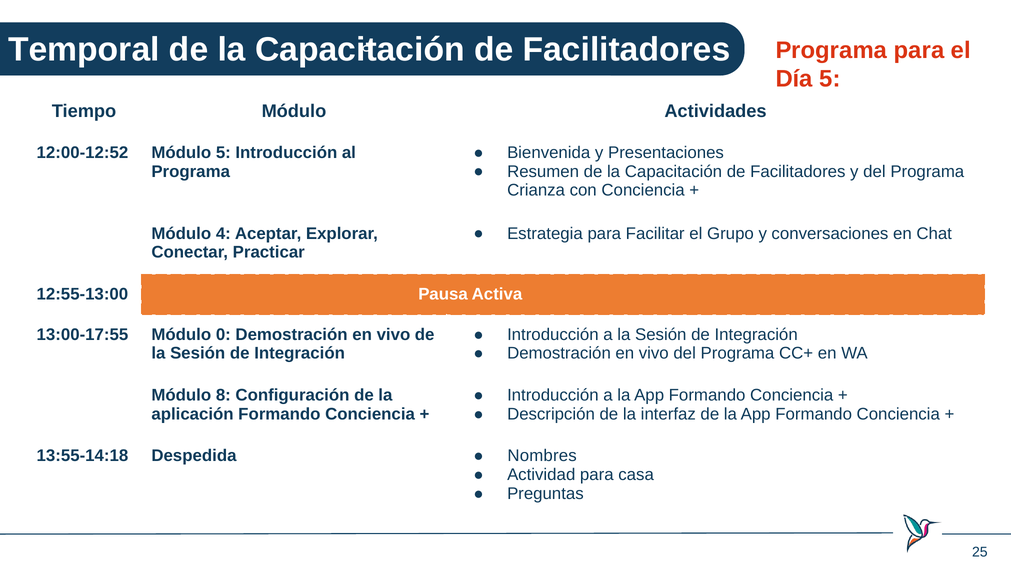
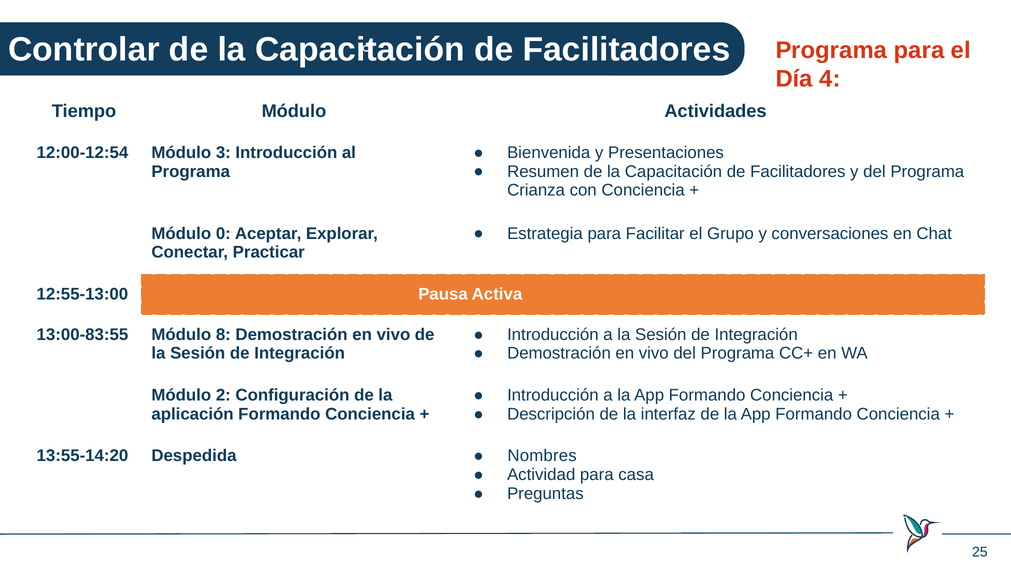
Temporal: Temporal -> Controlar
Día 5: 5 -> 4
12:00-12:52: 12:00-12:52 -> 12:00-12:54
Módulo 5: 5 -> 3
4: 4 -> 0
13:00-17:55: 13:00-17:55 -> 13:00-83:55
0: 0 -> 8
8: 8 -> 2
13:55-14:18: 13:55-14:18 -> 13:55-14:20
